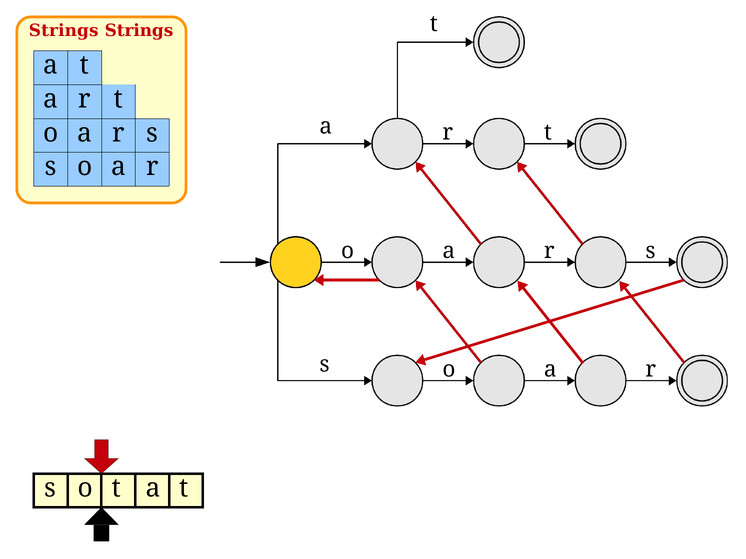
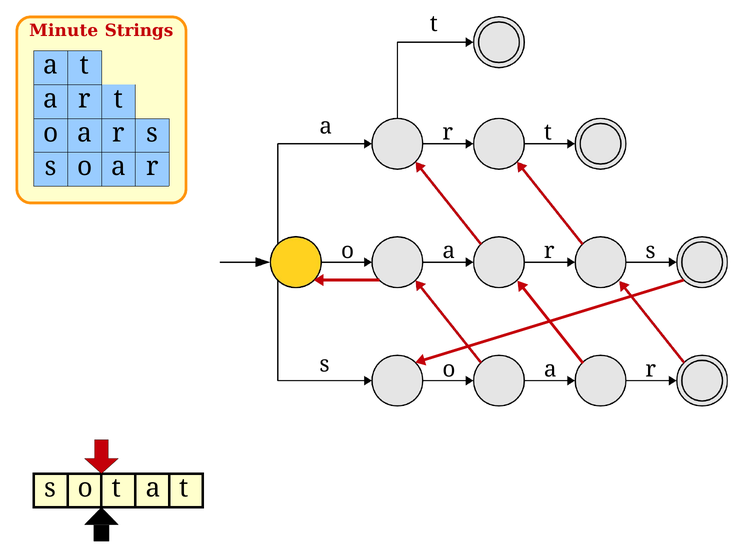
Strings at (64, 31): Strings -> Minute
